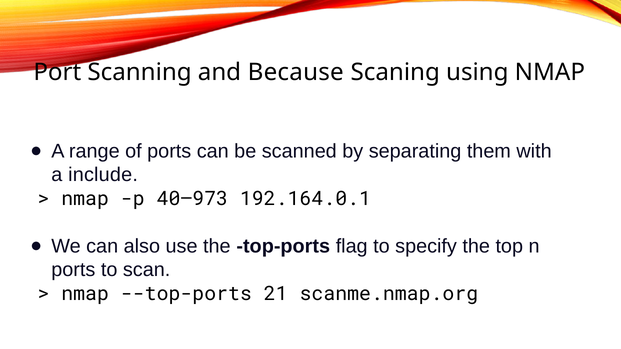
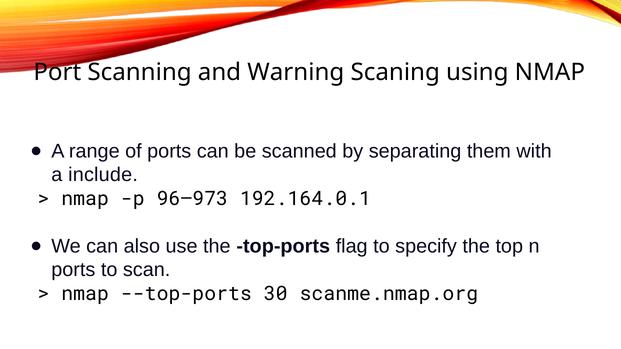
Because: Because -> Warning
40–973: 40–973 -> 96–973
21: 21 -> 30
